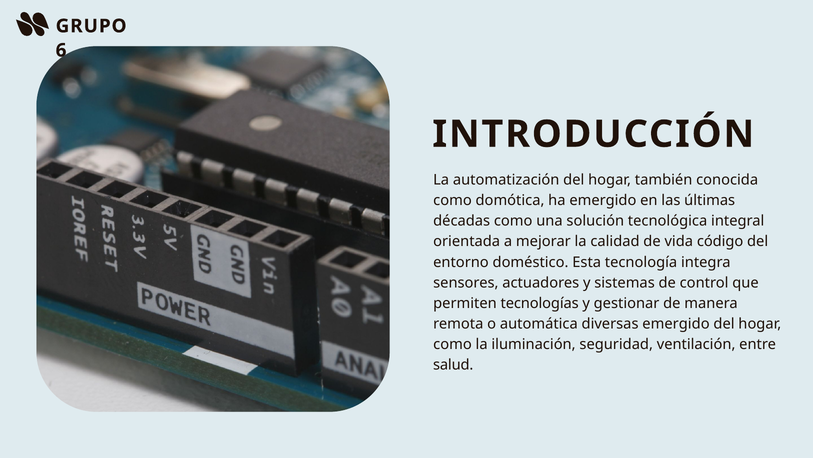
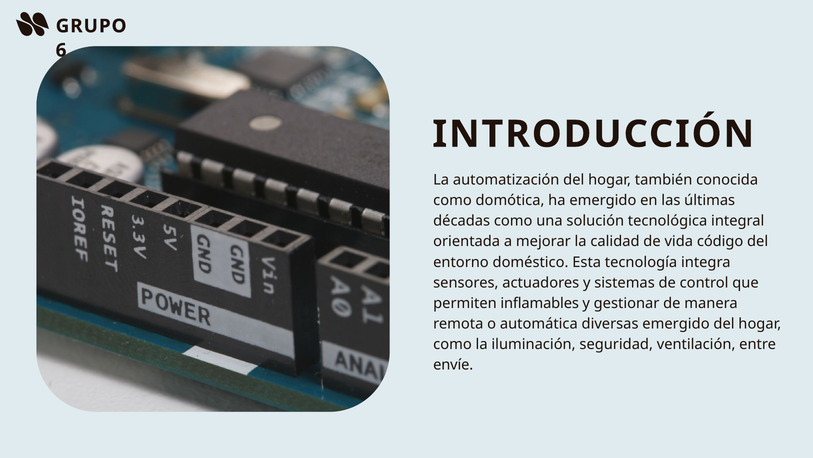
tecnologías: tecnologías -> inflamables
salud: salud -> envíe
